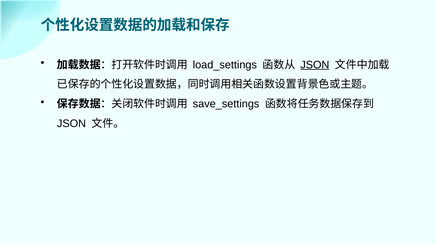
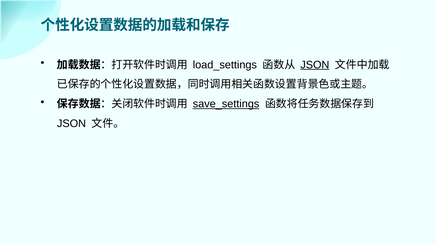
save_settings underline: none -> present
